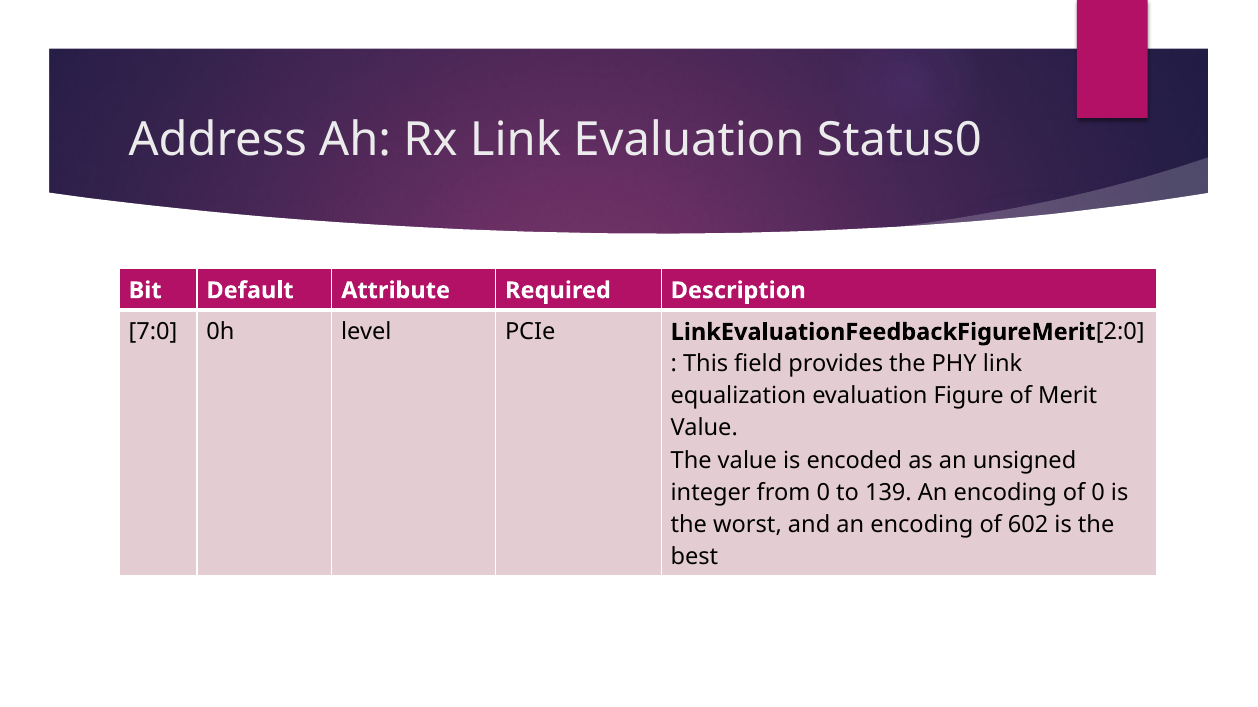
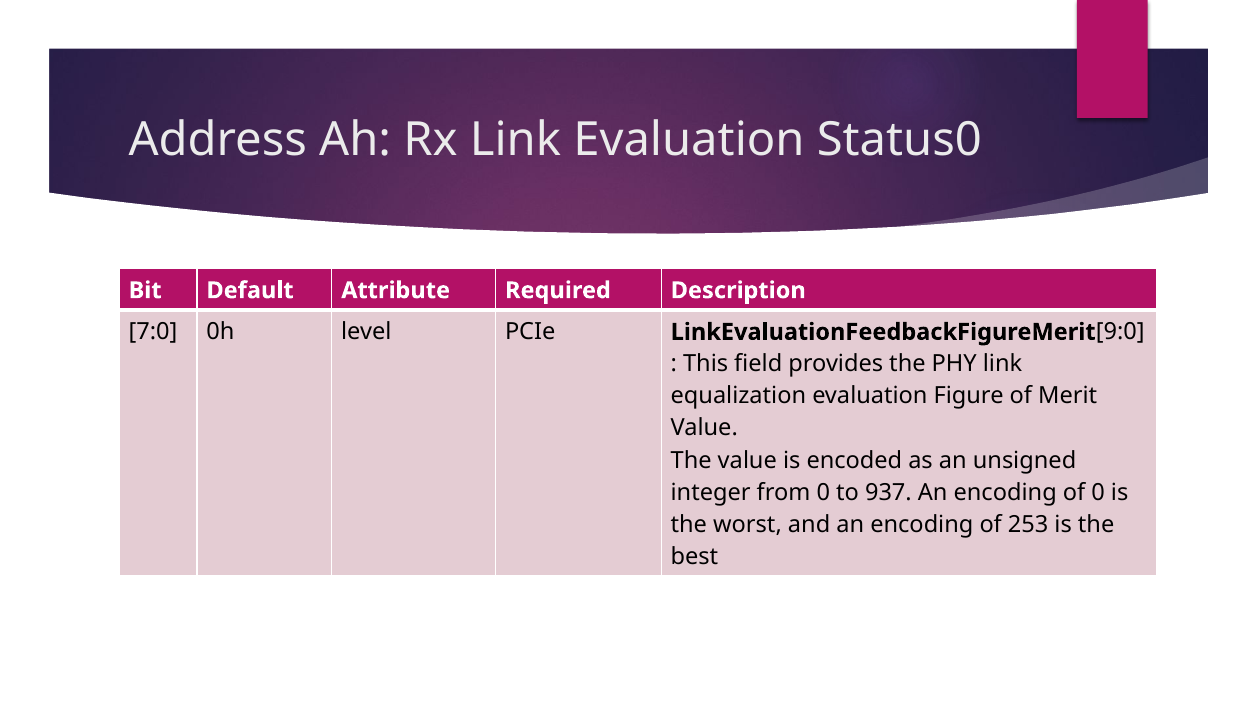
2:0: 2:0 -> 9:0
139: 139 -> 937
602: 602 -> 253
